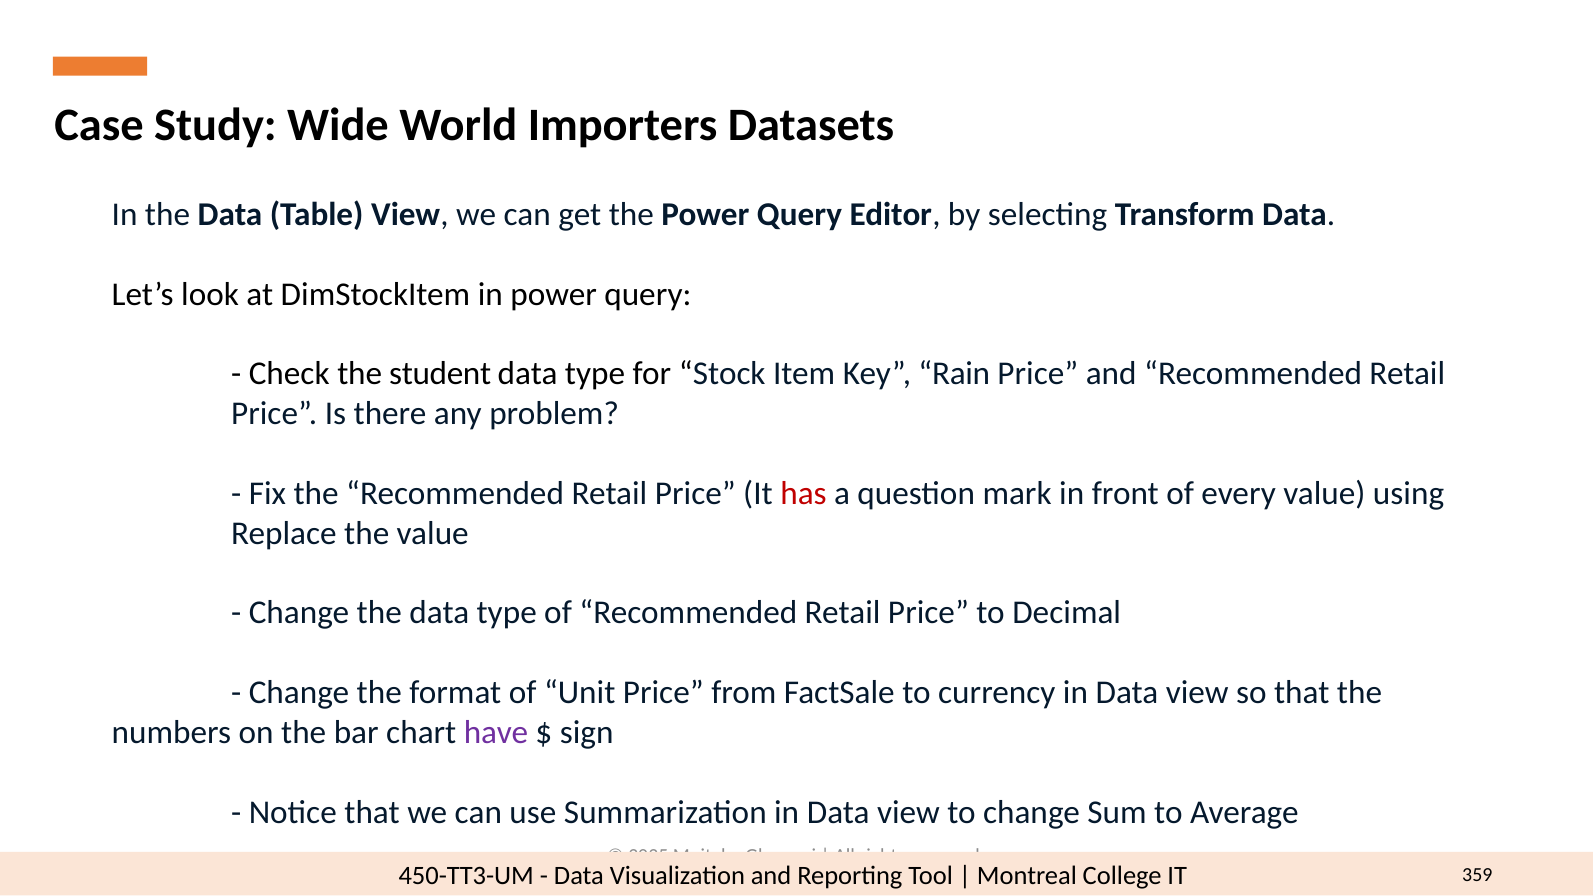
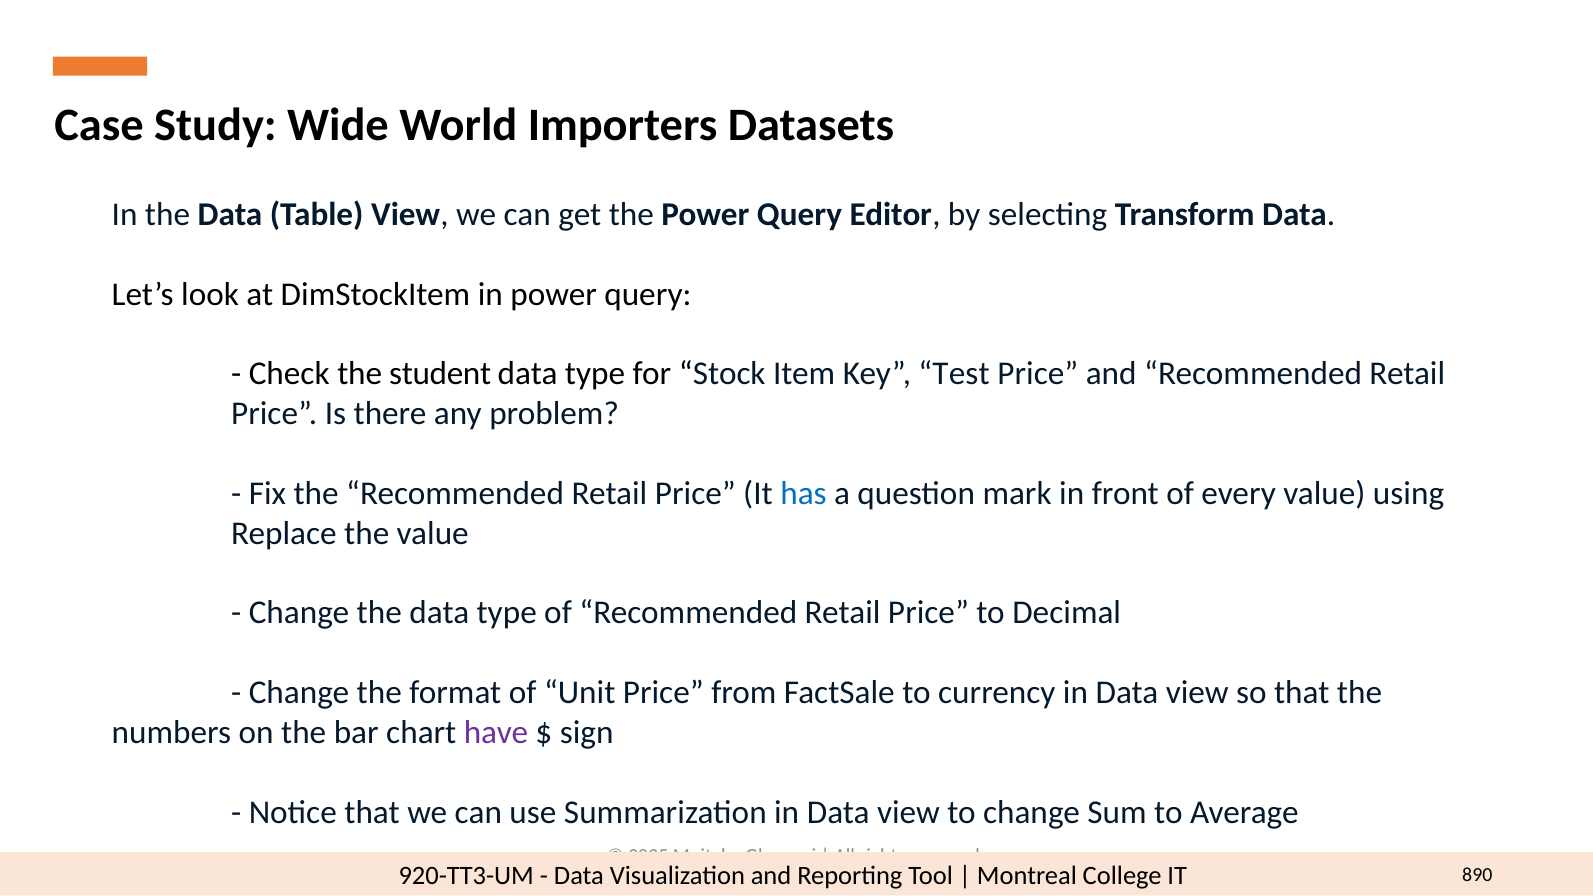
Rain: Rain -> Test
has colour: red -> blue
450-TT3-UM: 450-TT3-UM -> 920-TT3-UM
359: 359 -> 890
